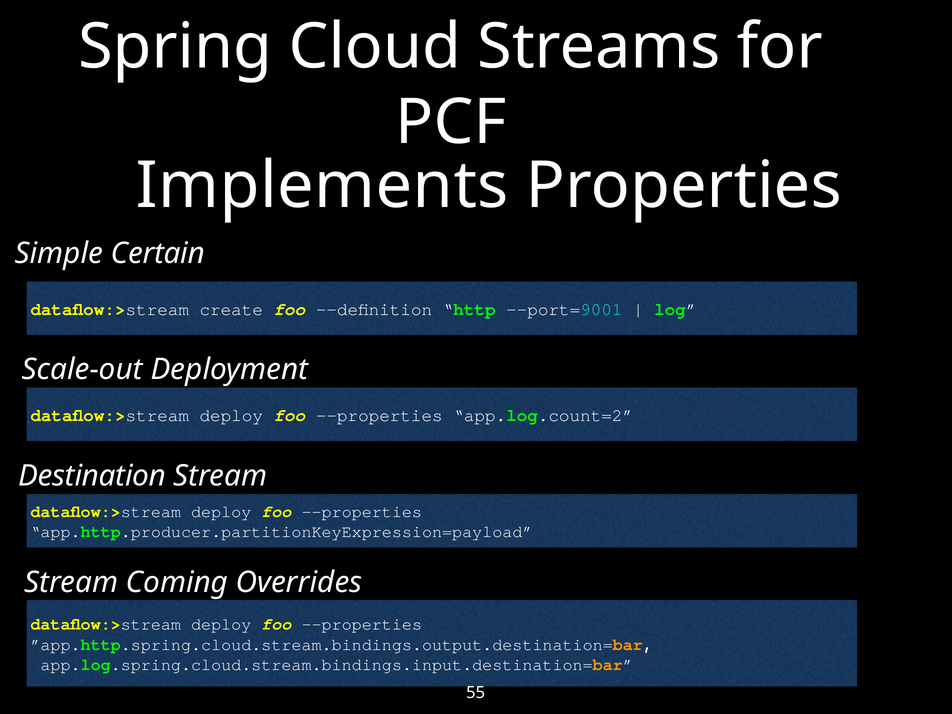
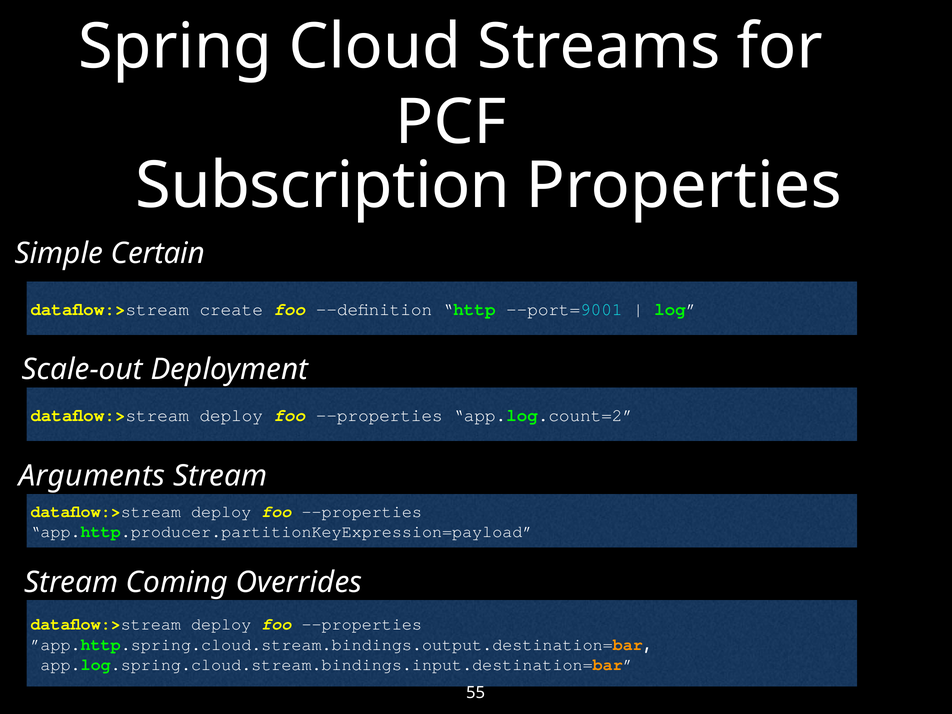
Implements: Implements -> Subscription
Destination: Destination -> Arguments
